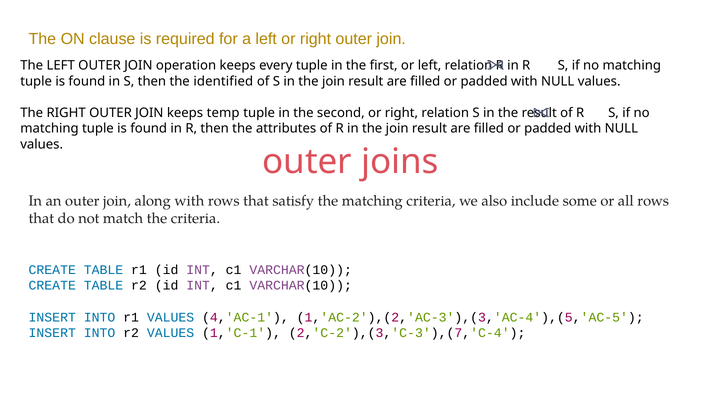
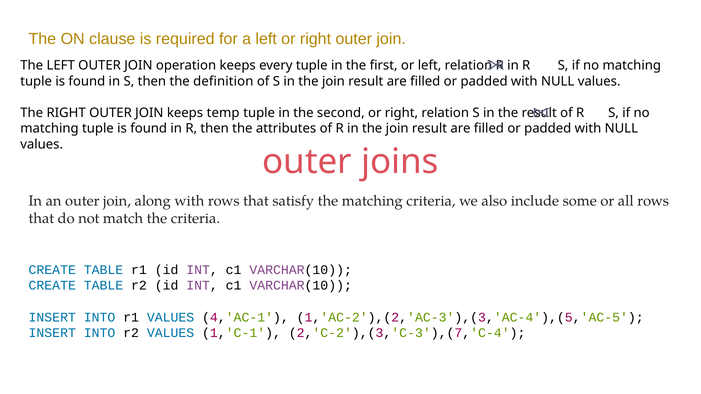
identified: identified -> definition
